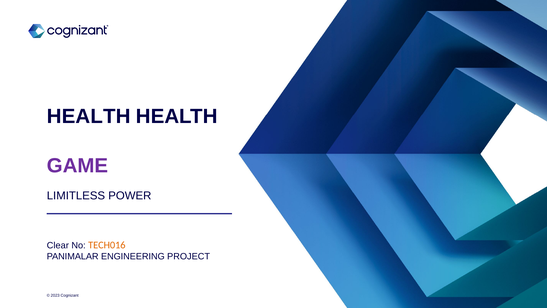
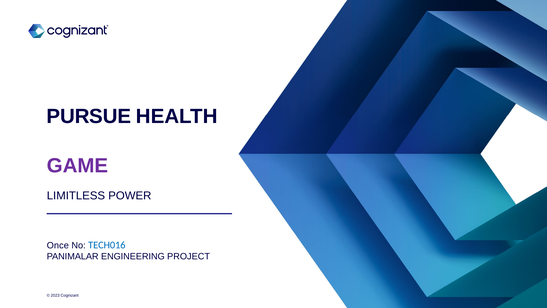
HEALTH at (89, 116): HEALTH -> PURSUE
Clear: Clear -> Once
TECH016 colour: orange -> blue
